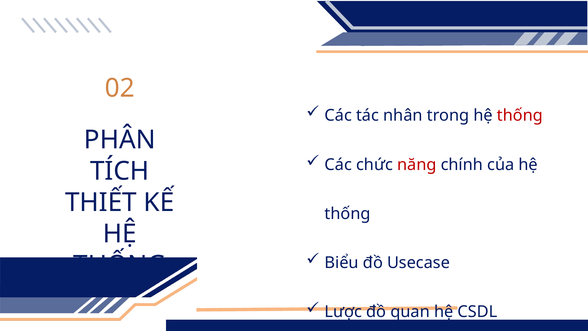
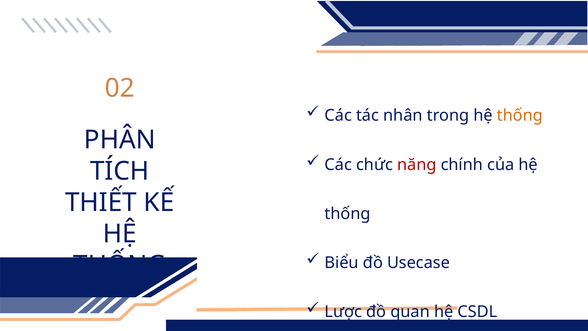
thống at (520, 115) colour: red -> orange
